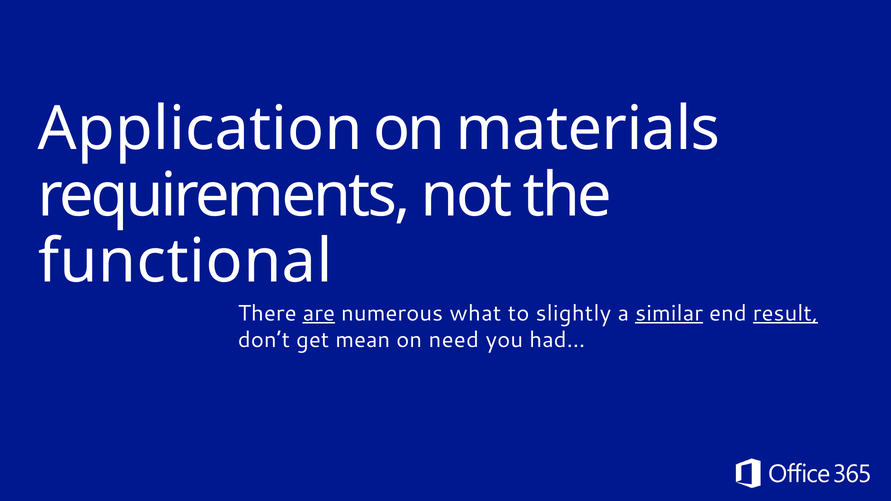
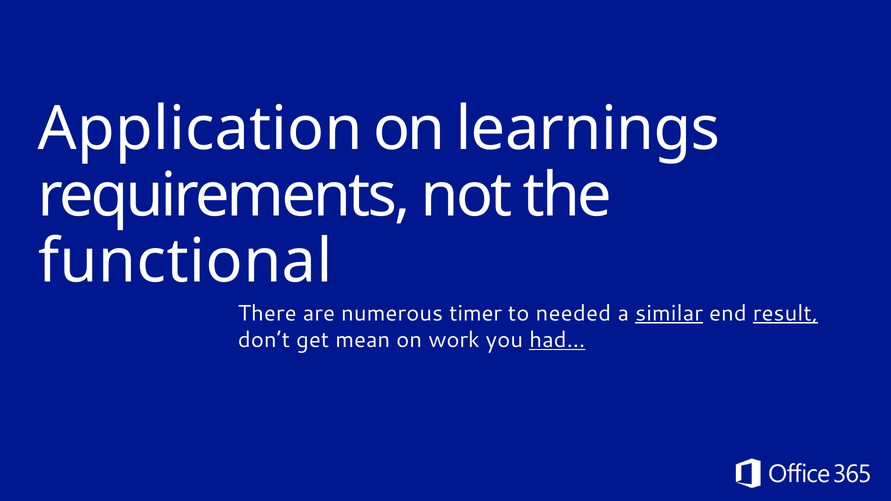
materials: materials -> learnings
are underline: present -> none
what: what -> timer
slightly: slightly -> needed
need: need -> work
had… underline: none -> present
